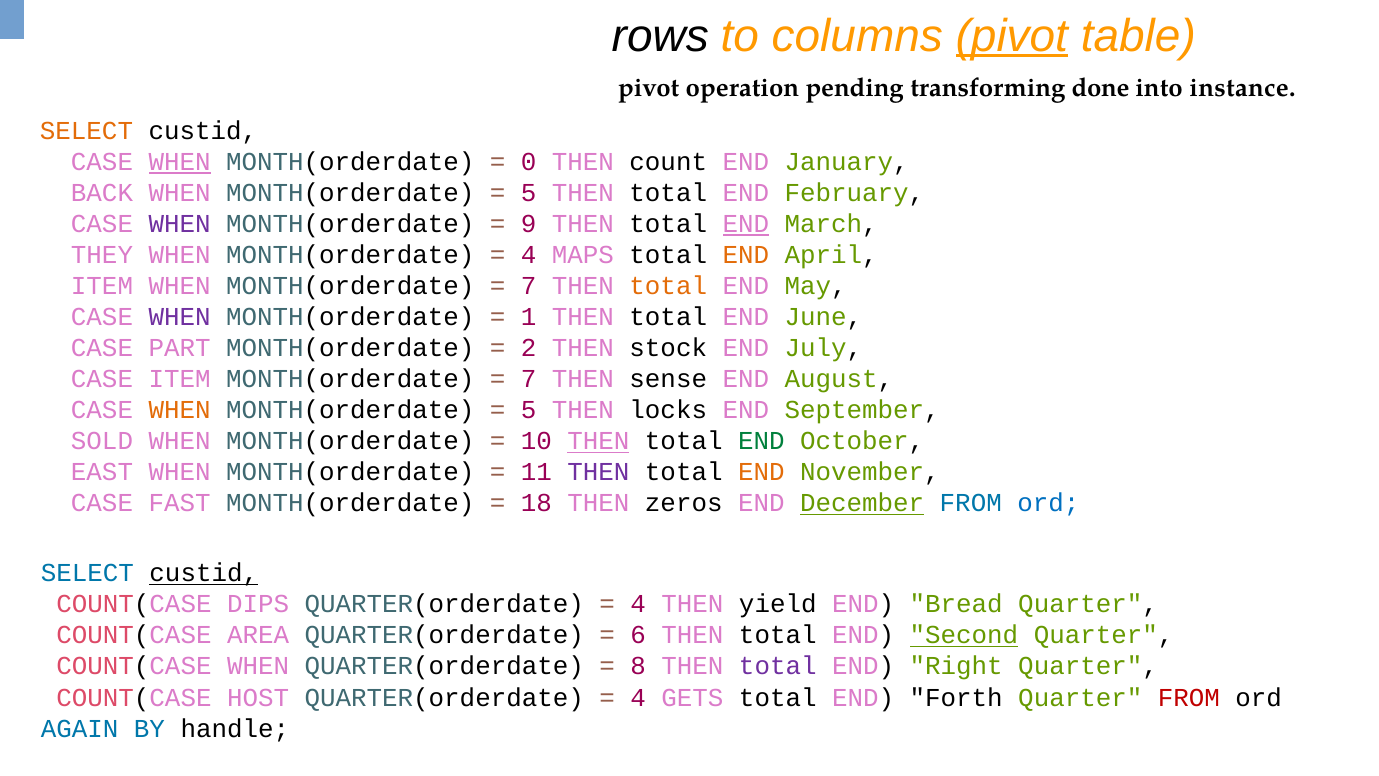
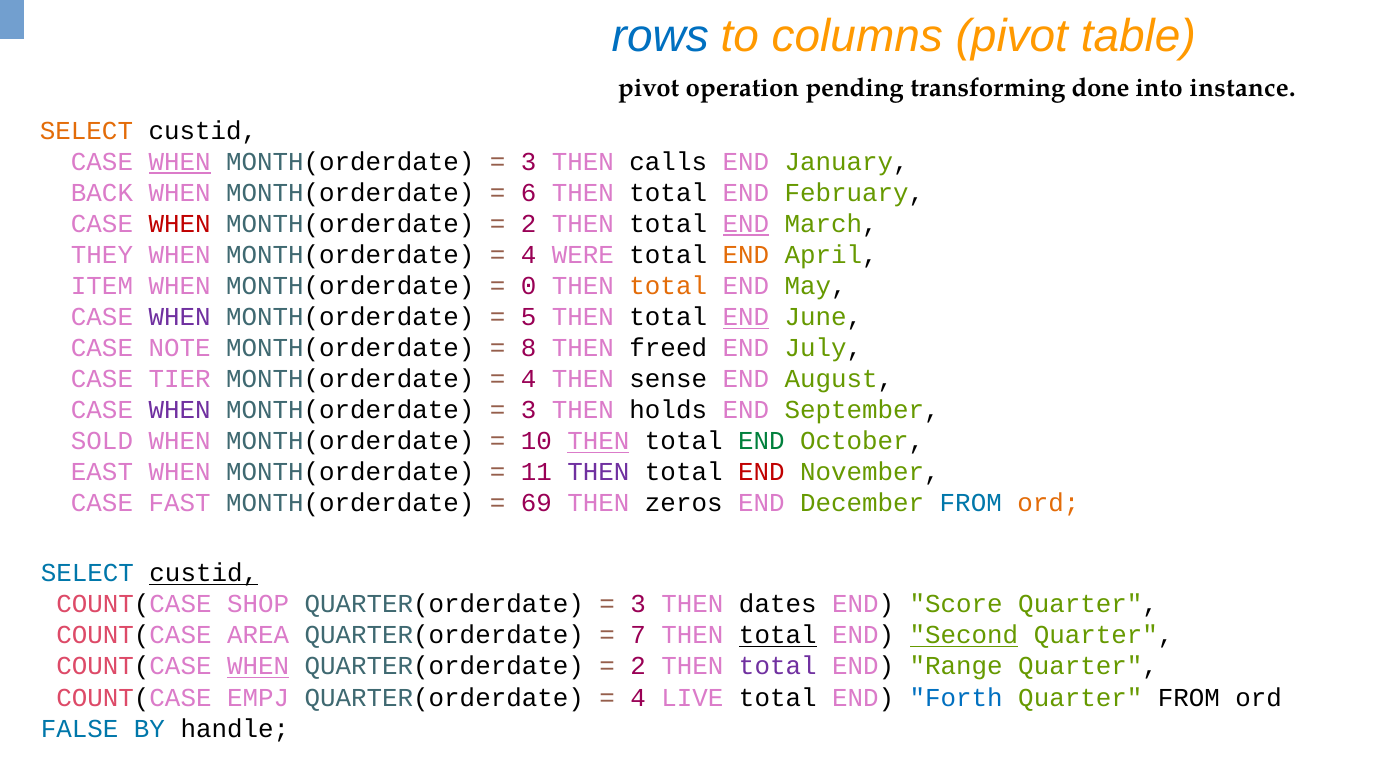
rows colour: black -> blue
pivot at (1012, 36) underline: present -> none
0 at (529, 162): 0 -> 3
count: count -> calls
5 at (529, 193): 5 -> 6
WHEN at (180, 224) colour: purple -> red
9 at (529, 224): 9 -> 2
MAPS: MAPS -> WERE
7 at (529, 286): 7 -> 0
1: 1 -> 5
END at (746, 317) underline: none -> present
PART: PART -> NOTE
2: 2 -> 8
stock: stock -> freed
CASE ITEM: ITEM -> TIER
7 at (529, 379): 7 -> 4
WHEN at (180, 410) colour: orange -> purple
5 at (529, 410): 5 -> 3
locks: locks -> holds
END at (761, 472) colour: orange -> red
18: 18 -> 69
December underline: present -> none
ord at (1048, 503) colour: blue -> orange
DIPS: DIPS -> SHOP
4 at (638, 604): 4 -> 3
yield: yield -> dates
Bread: Bread -> Score
6: 6 -> 7
total at (778, 635) underline: none -> present
WHEN at (258, 666) underline: none -> present
8 at (638, 666): 8 -> 2
Right: Right -> Range
HOST: HOST -> EMPJ
GETS: GETS -> LIVE
Forth colour: black -> blue
FROM at (1189, 697) colour: red -> black
AGAIN: AGAIN -> FALSE
